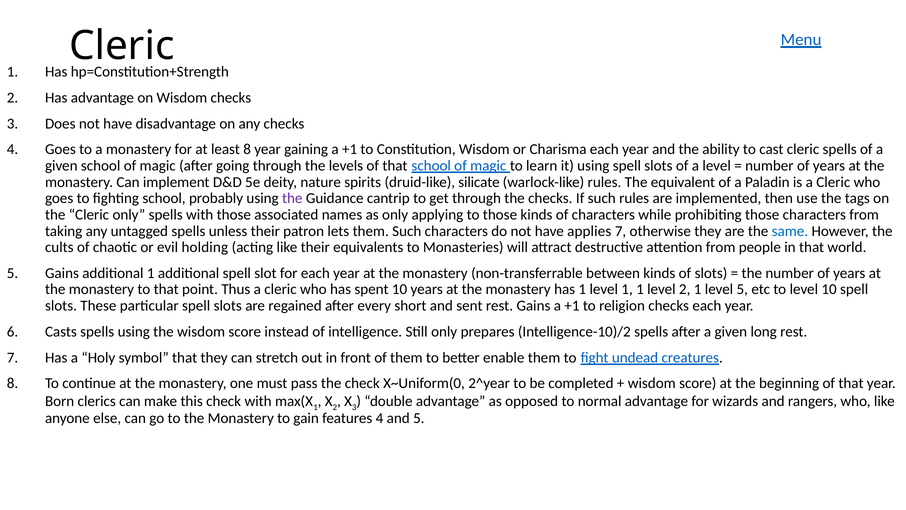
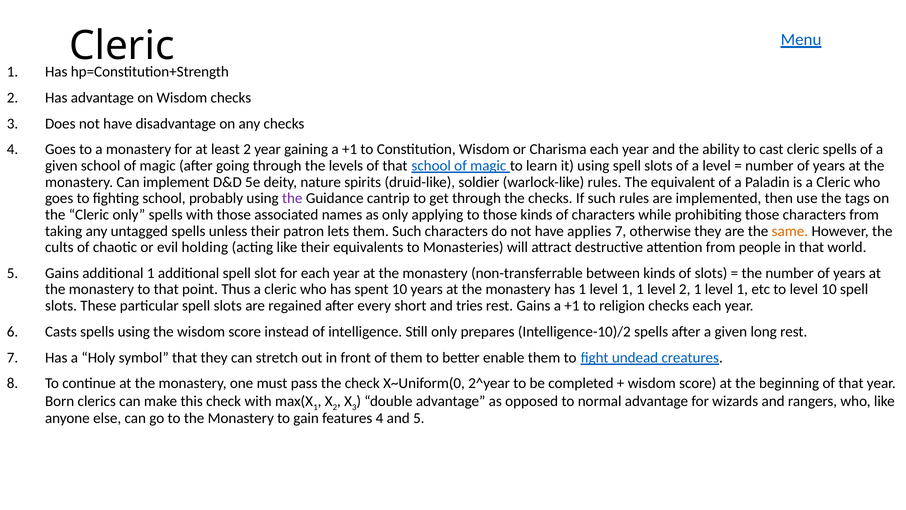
least 8: 8 -> 2
silicate: silicate -> soldier
same colour: blue -> orange
2 1 level 5: 5 -> 1
sent: sent -> tries
